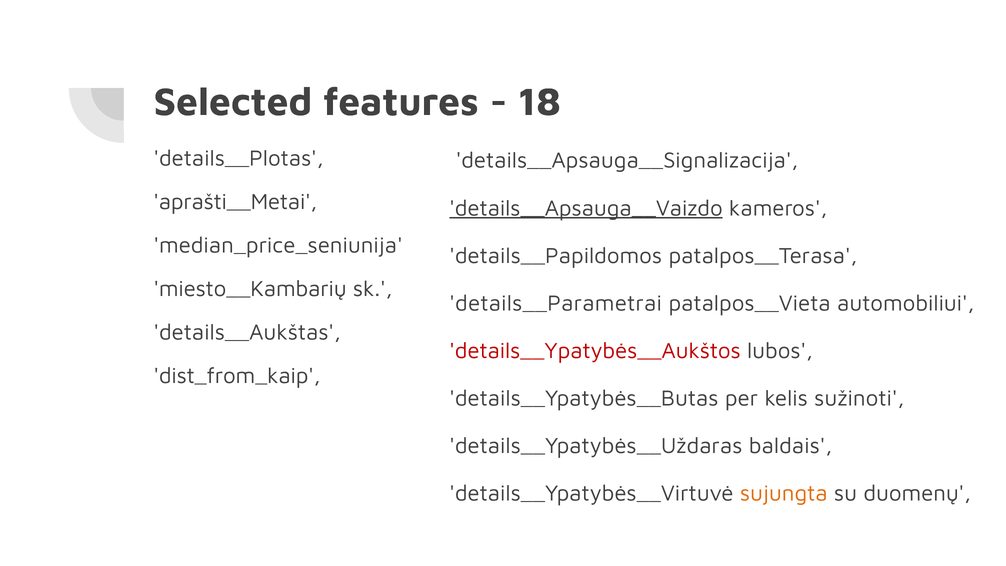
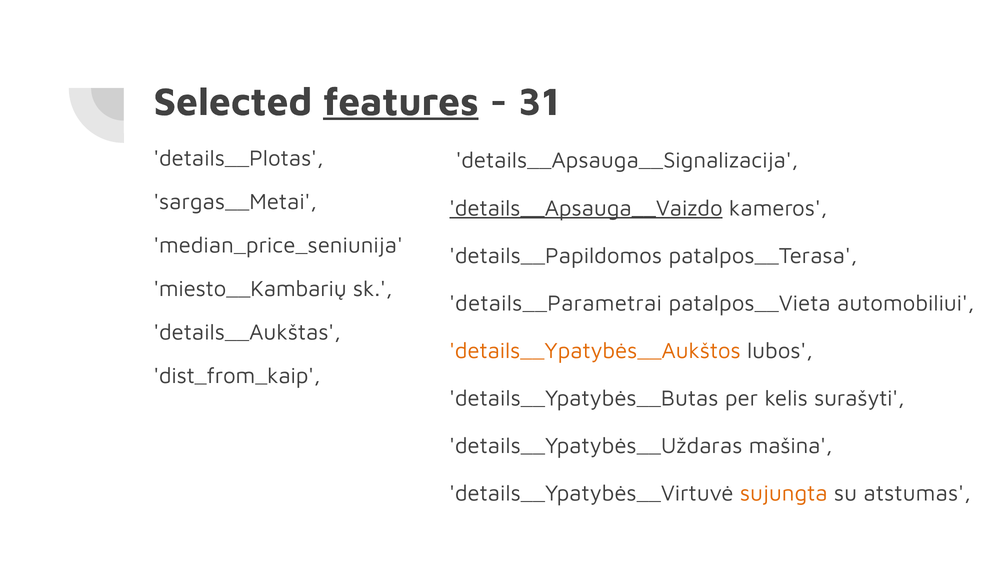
features underline: none -> present
18: 18 -> 31
aprašti__Metai: aprašti__Metai -> sargas__Metai
details__Ypatybės__Aukštos colour: red -> orange
sužinoti: sužinoti -> surašyti
baldais: baldais -> mašina
duomenų: duomenų -> atstumas
